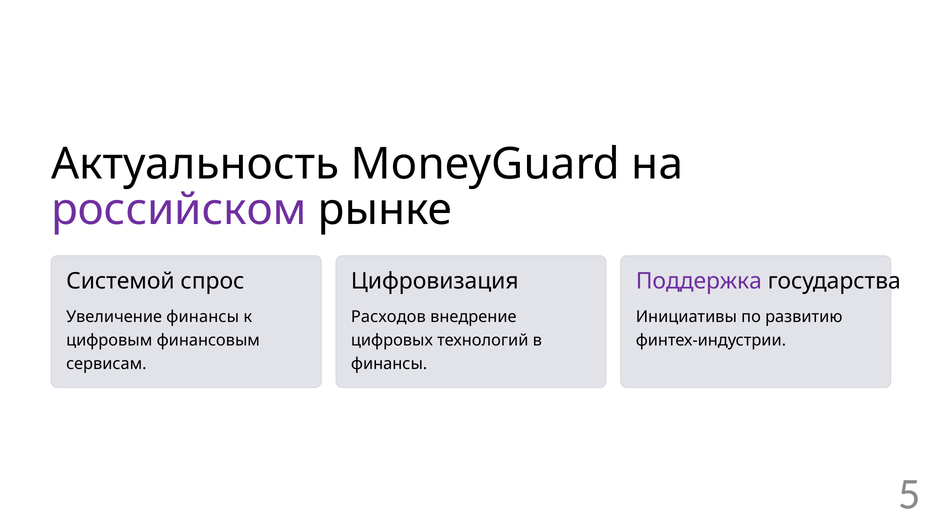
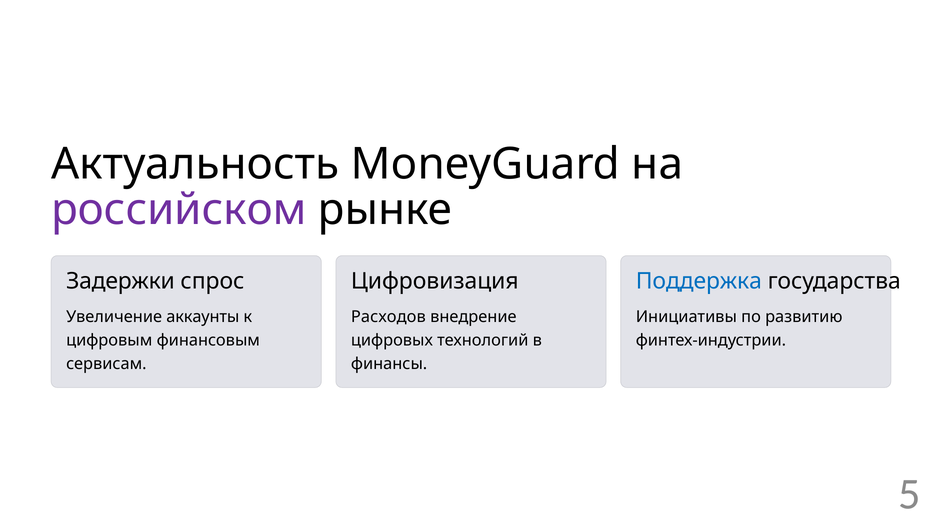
Системой: Системой -> Задержки
Поддержка colour: purple -> blue
Увеличение финансы: финансы -> аккаунты
